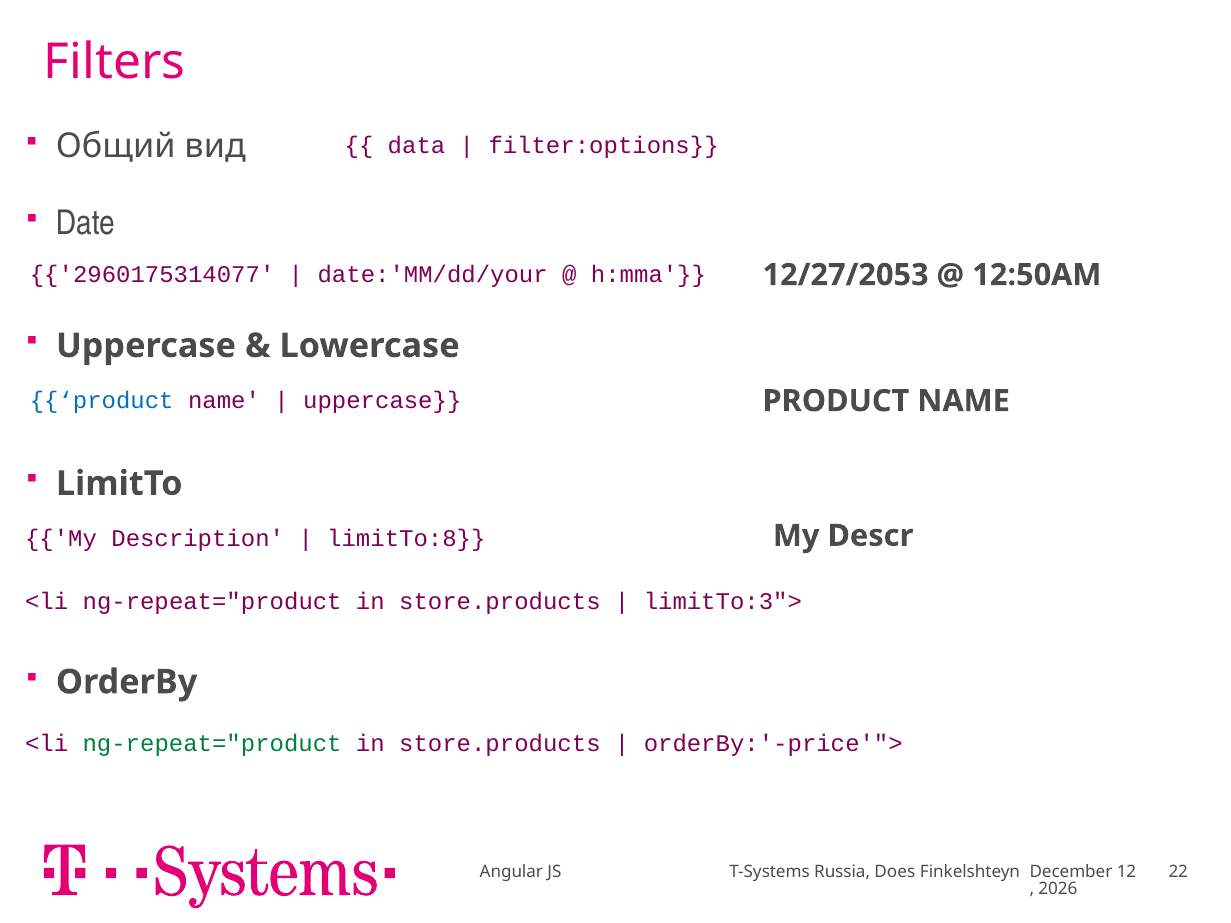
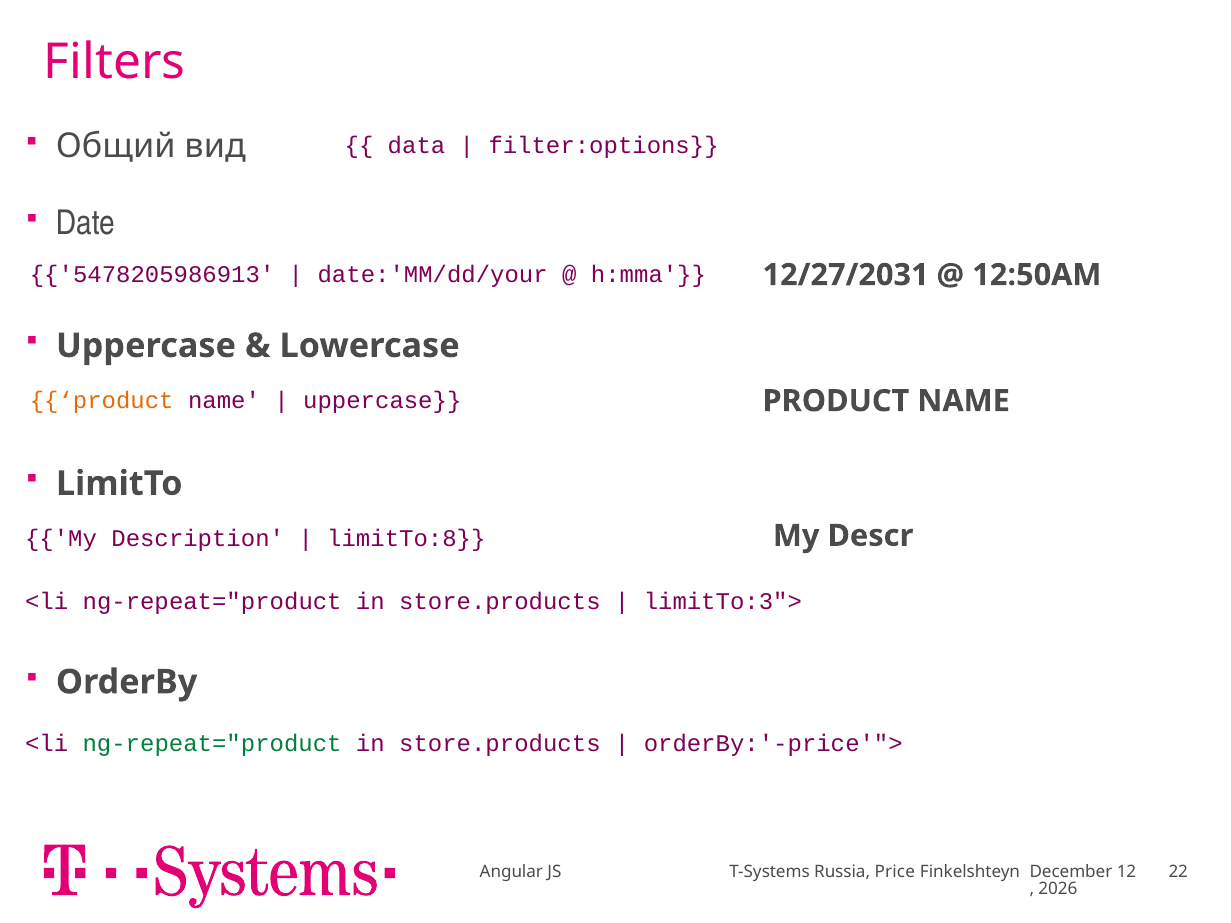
2960175314077: 2960175314077 -> 5478205986913
12/27/2053: 12/27/2053 -> 12/27/2031
product at (102, 401) colour: blue -> orange
Does: Does -> Price
